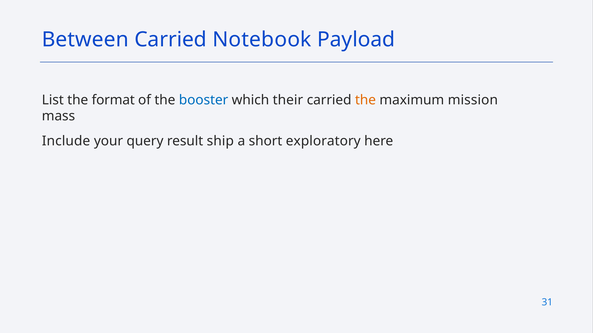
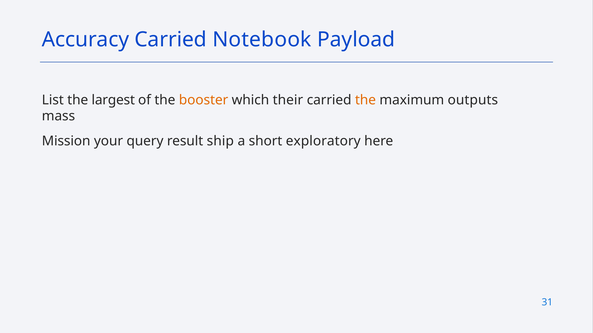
Between: Between -> Accuracy
format: format -> largest
booster colour: blue -> orange
mission: mission -> outputs
Include: Include -> Mission
